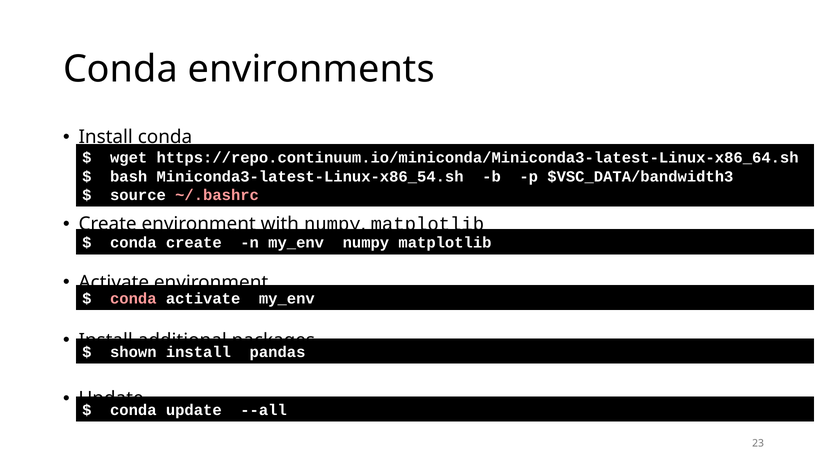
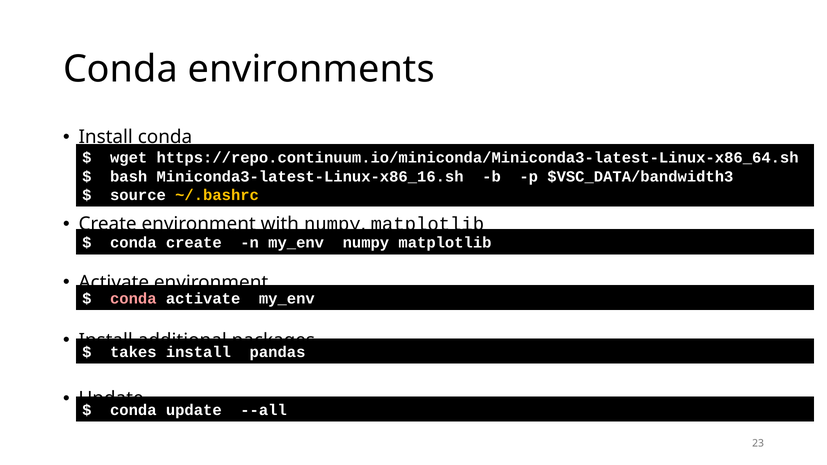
Miniconda3-latest-Linux-x86_54.sh: Miniconda3-latest-Linux-x86_54.sh -> Miniconda3-latest-Linux-x86_16.sh
~/.bashrc colour: pink -> yellow
shown: shown -> takes
